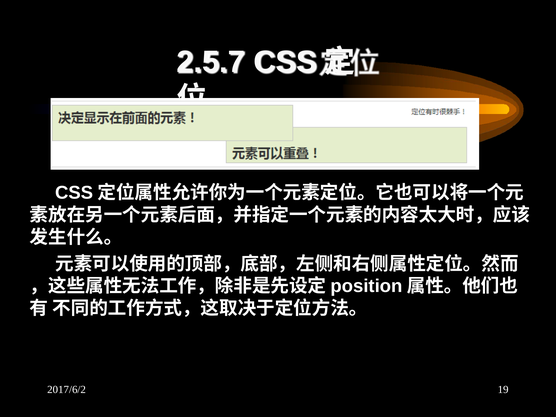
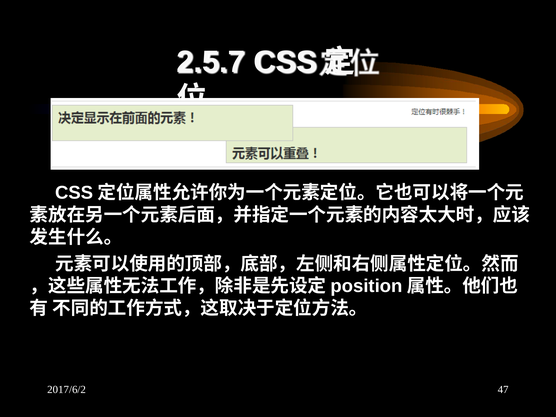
19: 19 -> 47
